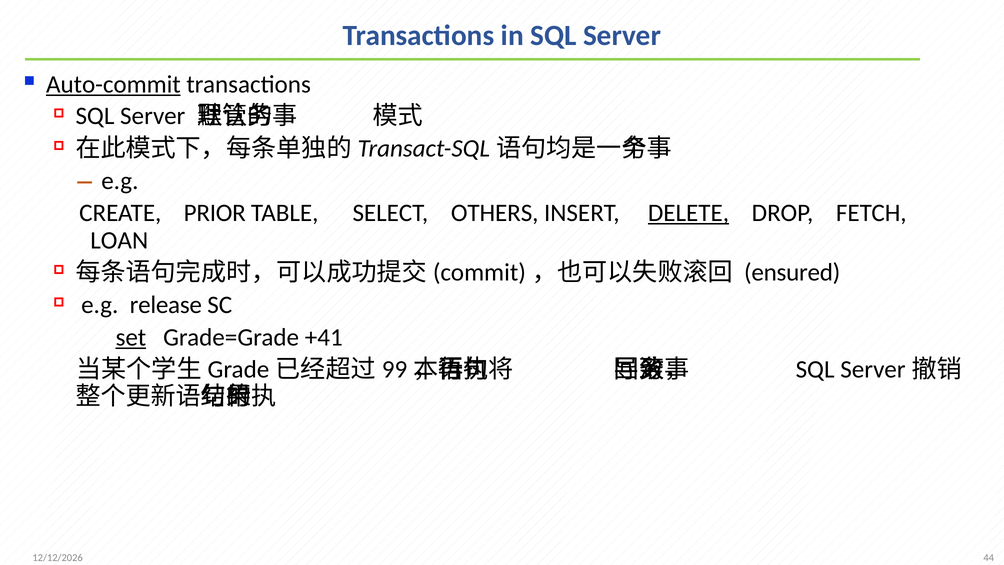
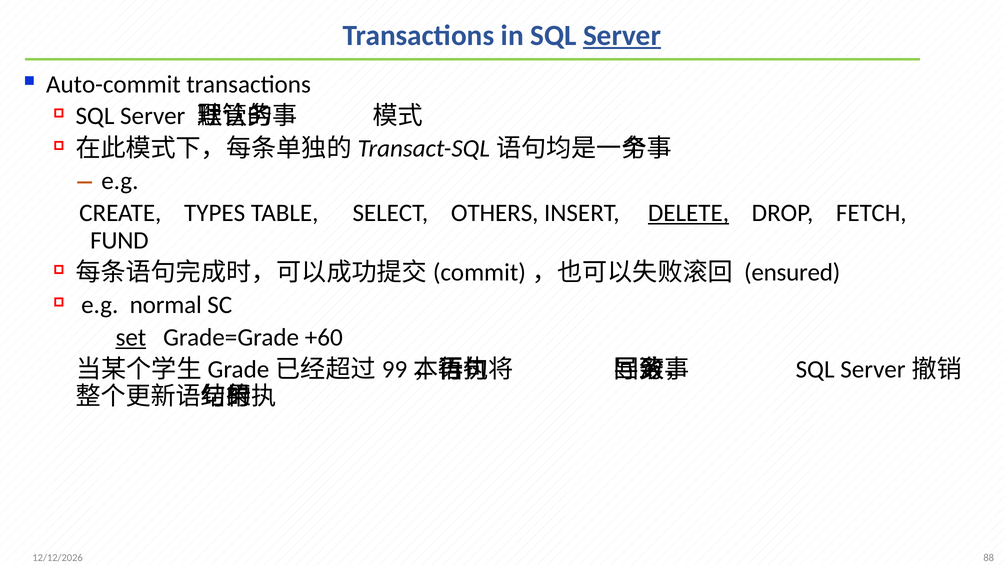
Server at (622, 35) underline: none -> present
Auto-commit underline: present -> none
PRIOR: PRIOR -> TYPES
LOAN: LOAN -> FUND
release: release -> normal
+41: +41 -> +60
44: 44 -> 88
